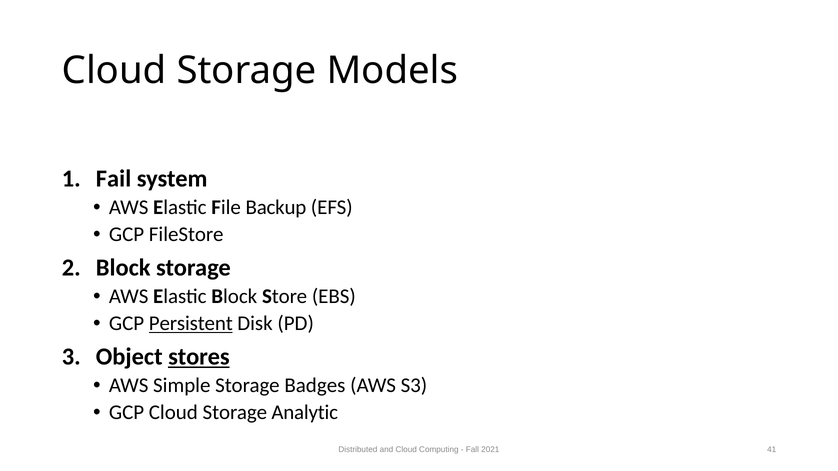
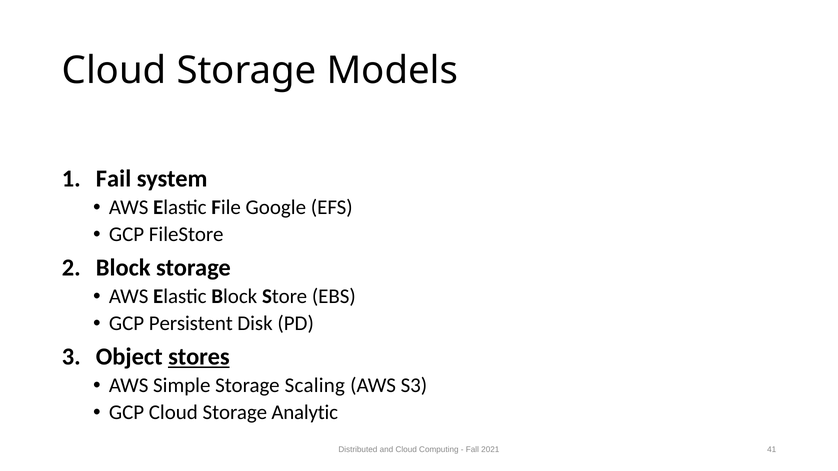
Backup: Backup -> Google
Persistent underline: present -> none
Badges: Badges -> Scaling
